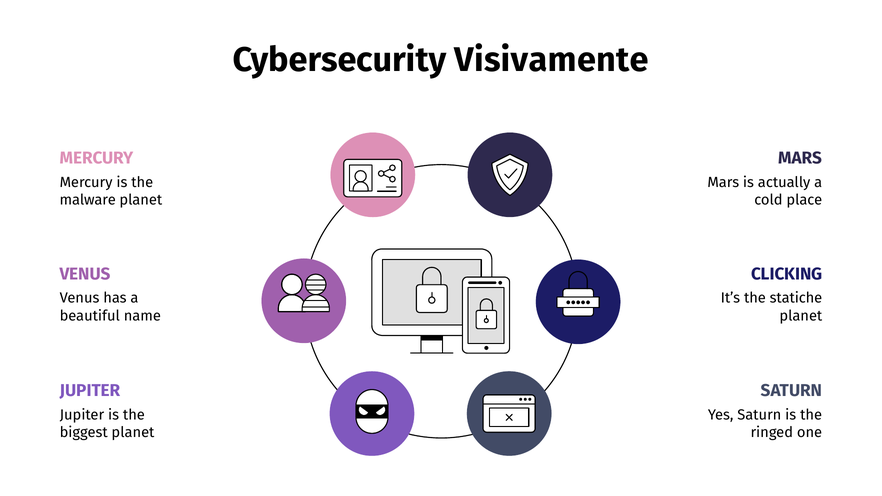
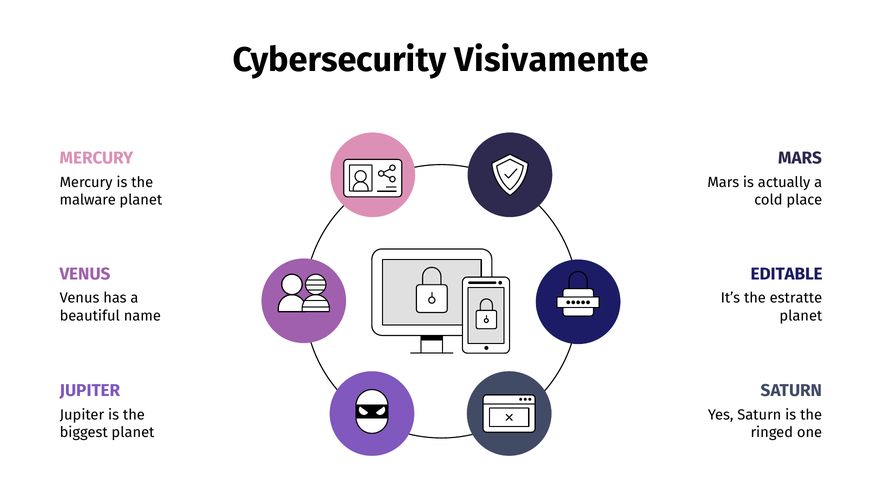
CLICKING: CLICKING -> EDITABLE
statiche: statiche -> estratte
